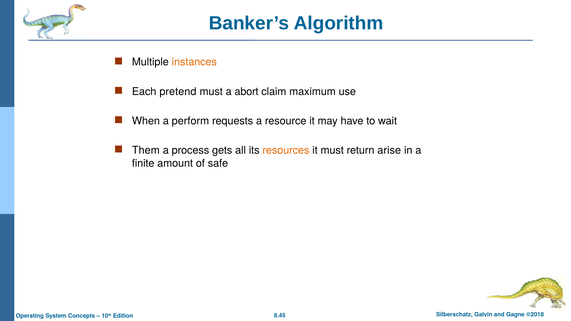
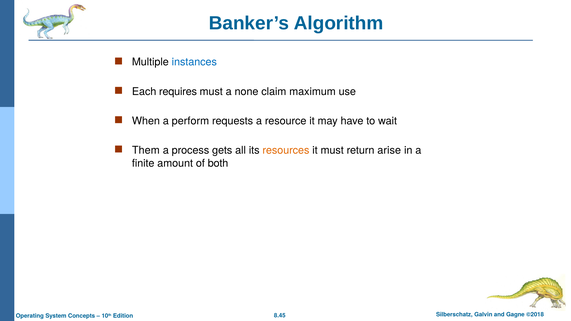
instances colour: orange -> blue
pretend: pretend -> requires
abort: abort -> none
safe: safe -> both
